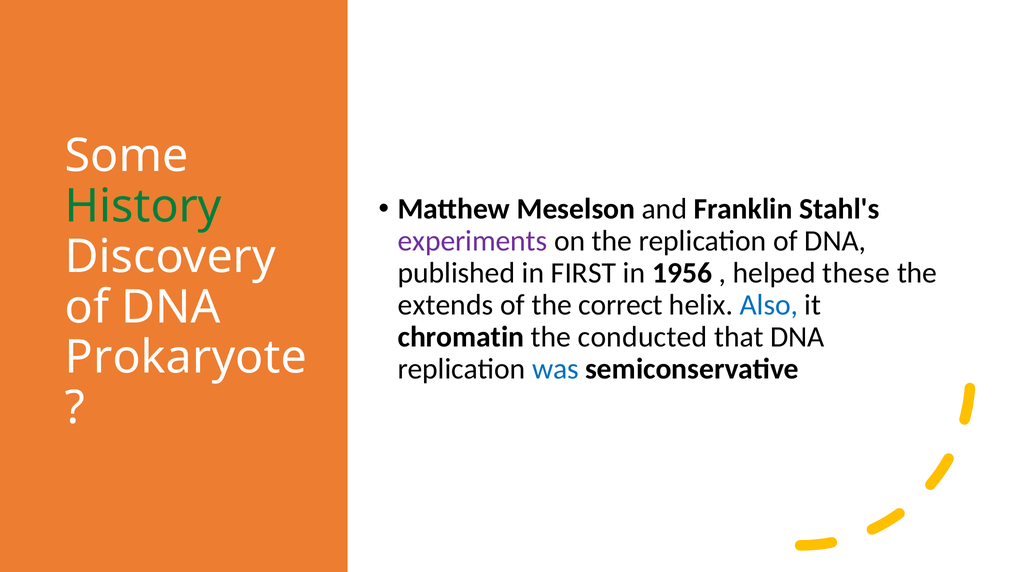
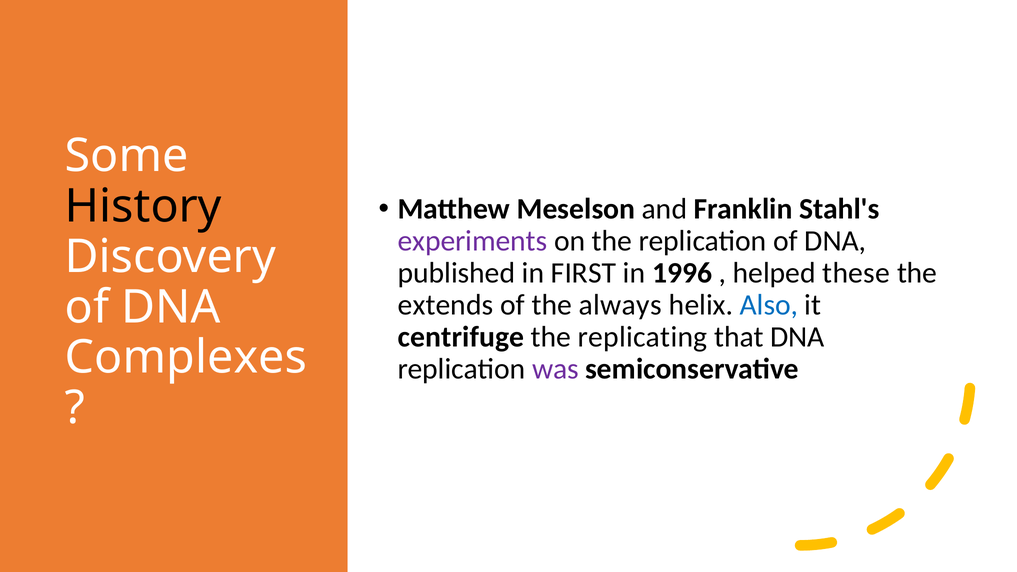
History colour: green -> black
1956: 1956 -> 1996
correct: correct -> always
chromatin: chromatin -> centrifuge
conducted: conducted -> replicating
Prokaryote: Prokaryote -> Complexes
was colour: blue -> purple
